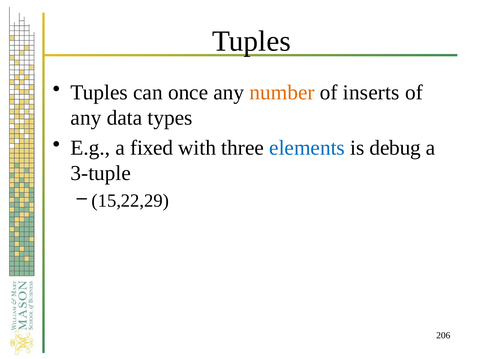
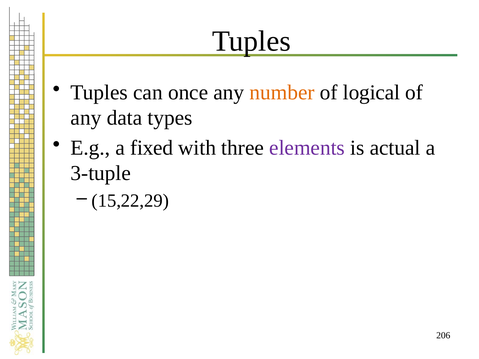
inserts: inserts -> logical
elements colour: blue -> purple
debug: debug -> actual
